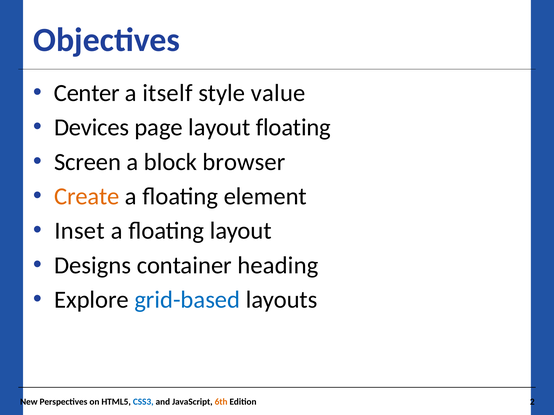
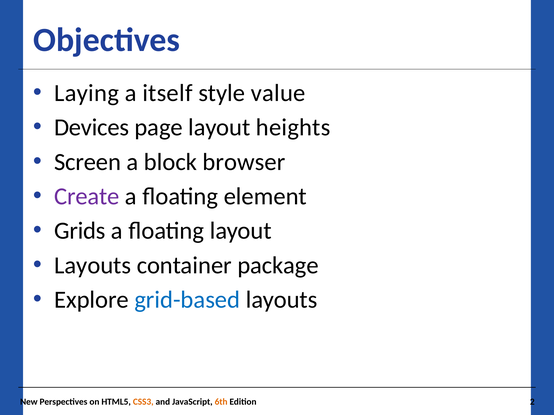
Center: Center -> Laying
layout floating: floating -> heights
Create colour: orange -> purple
Inset: Inset -> Grids
Designs at (93, 266): Designs -> Layouts
heading: heading -> package
CSS3 colour: blue -> orange
